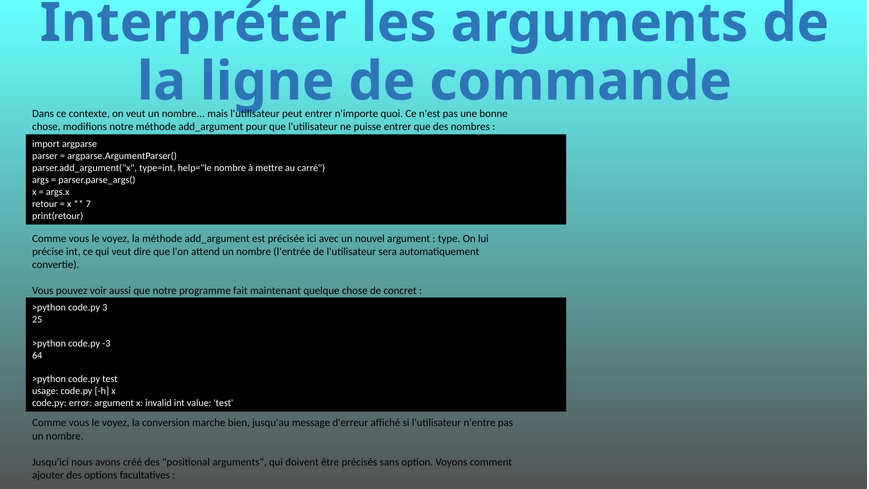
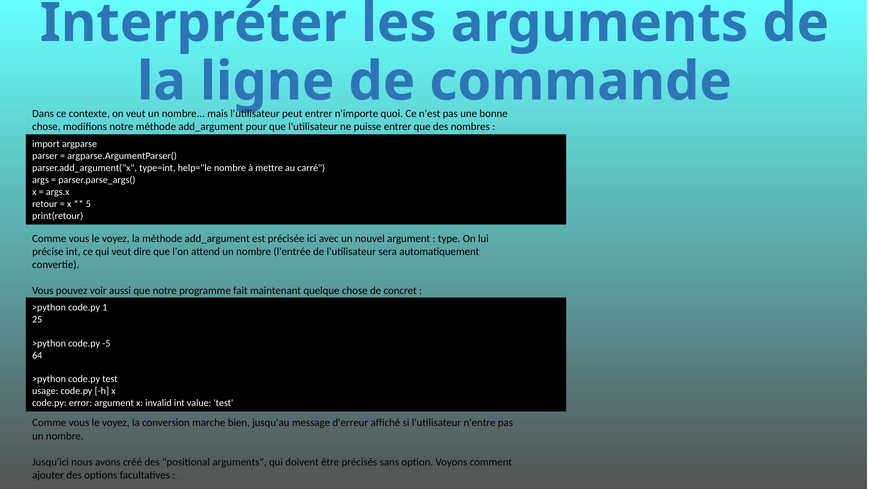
7: 7 -> 5
3: 3 -> 1
-3: -3 -> -5
